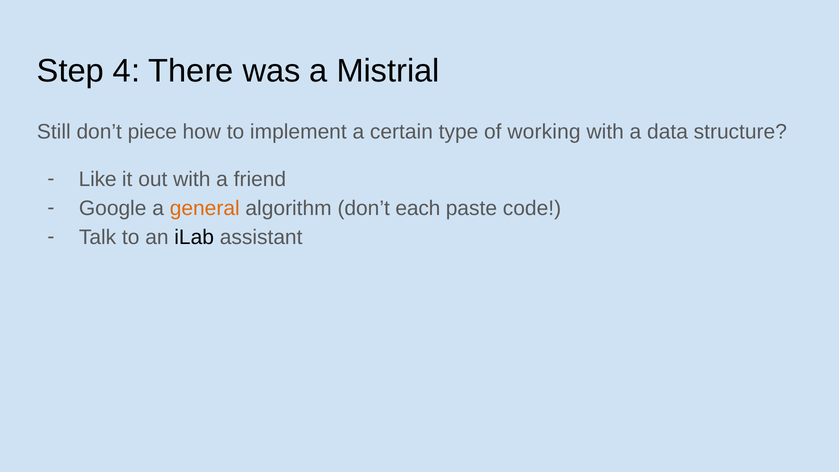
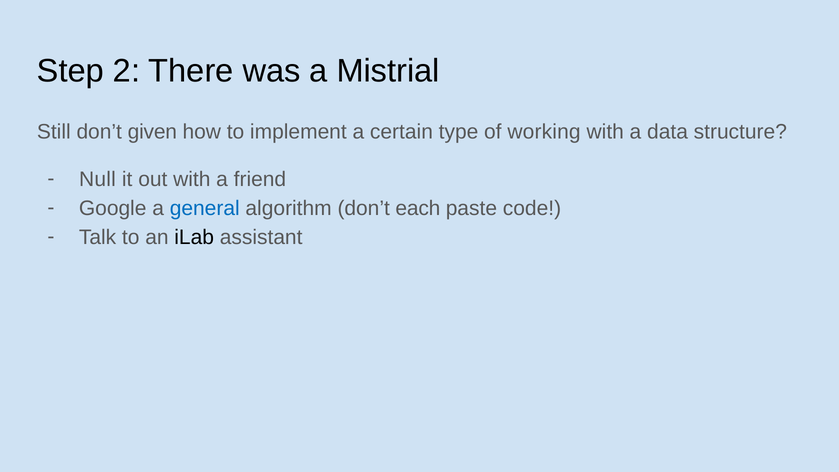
4: 4 -> 2
piece: piece -> given
Like: Like -> Null
general colour: orange -> blue
